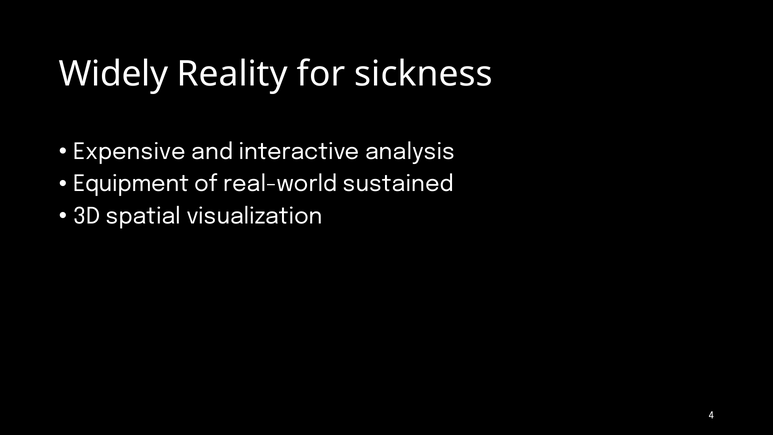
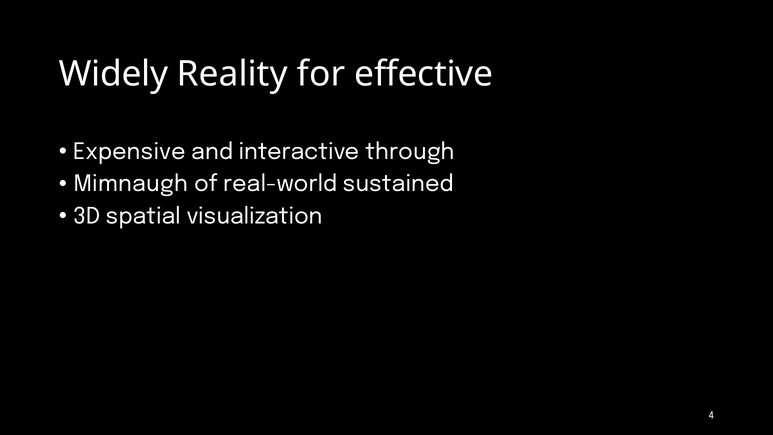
sickness: sickness -> effective
analysis: analysis -> through
Equipment: Equipment -> Mimnaugh
